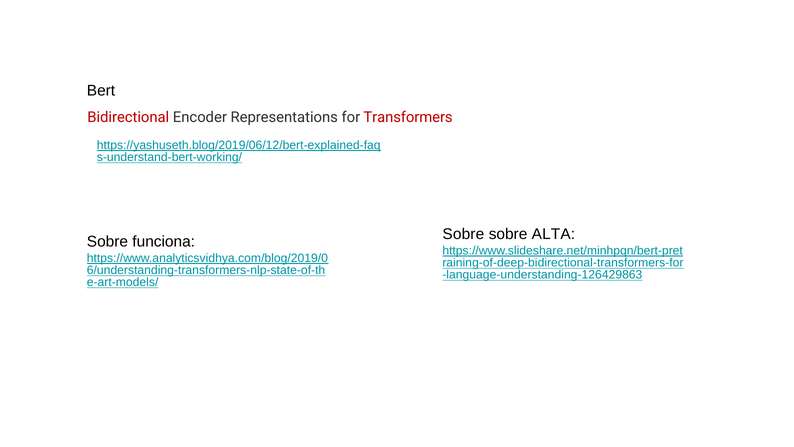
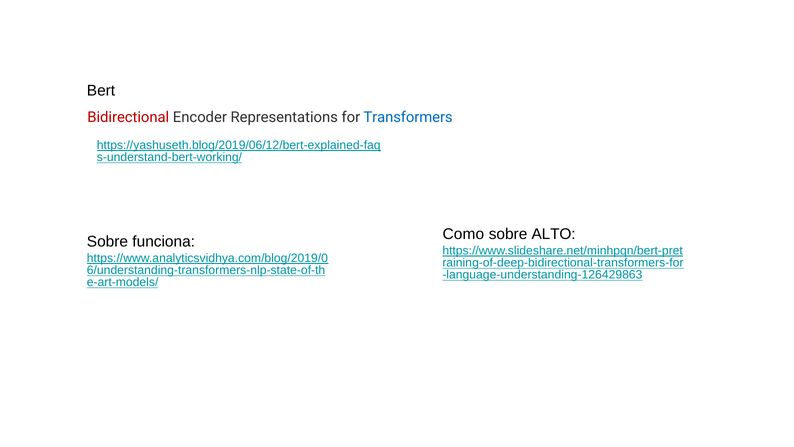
Transformers colour: red -> blue
Sobre at (463, 234): Sobre -> Como
ALTA: ALTA -> ALTO
